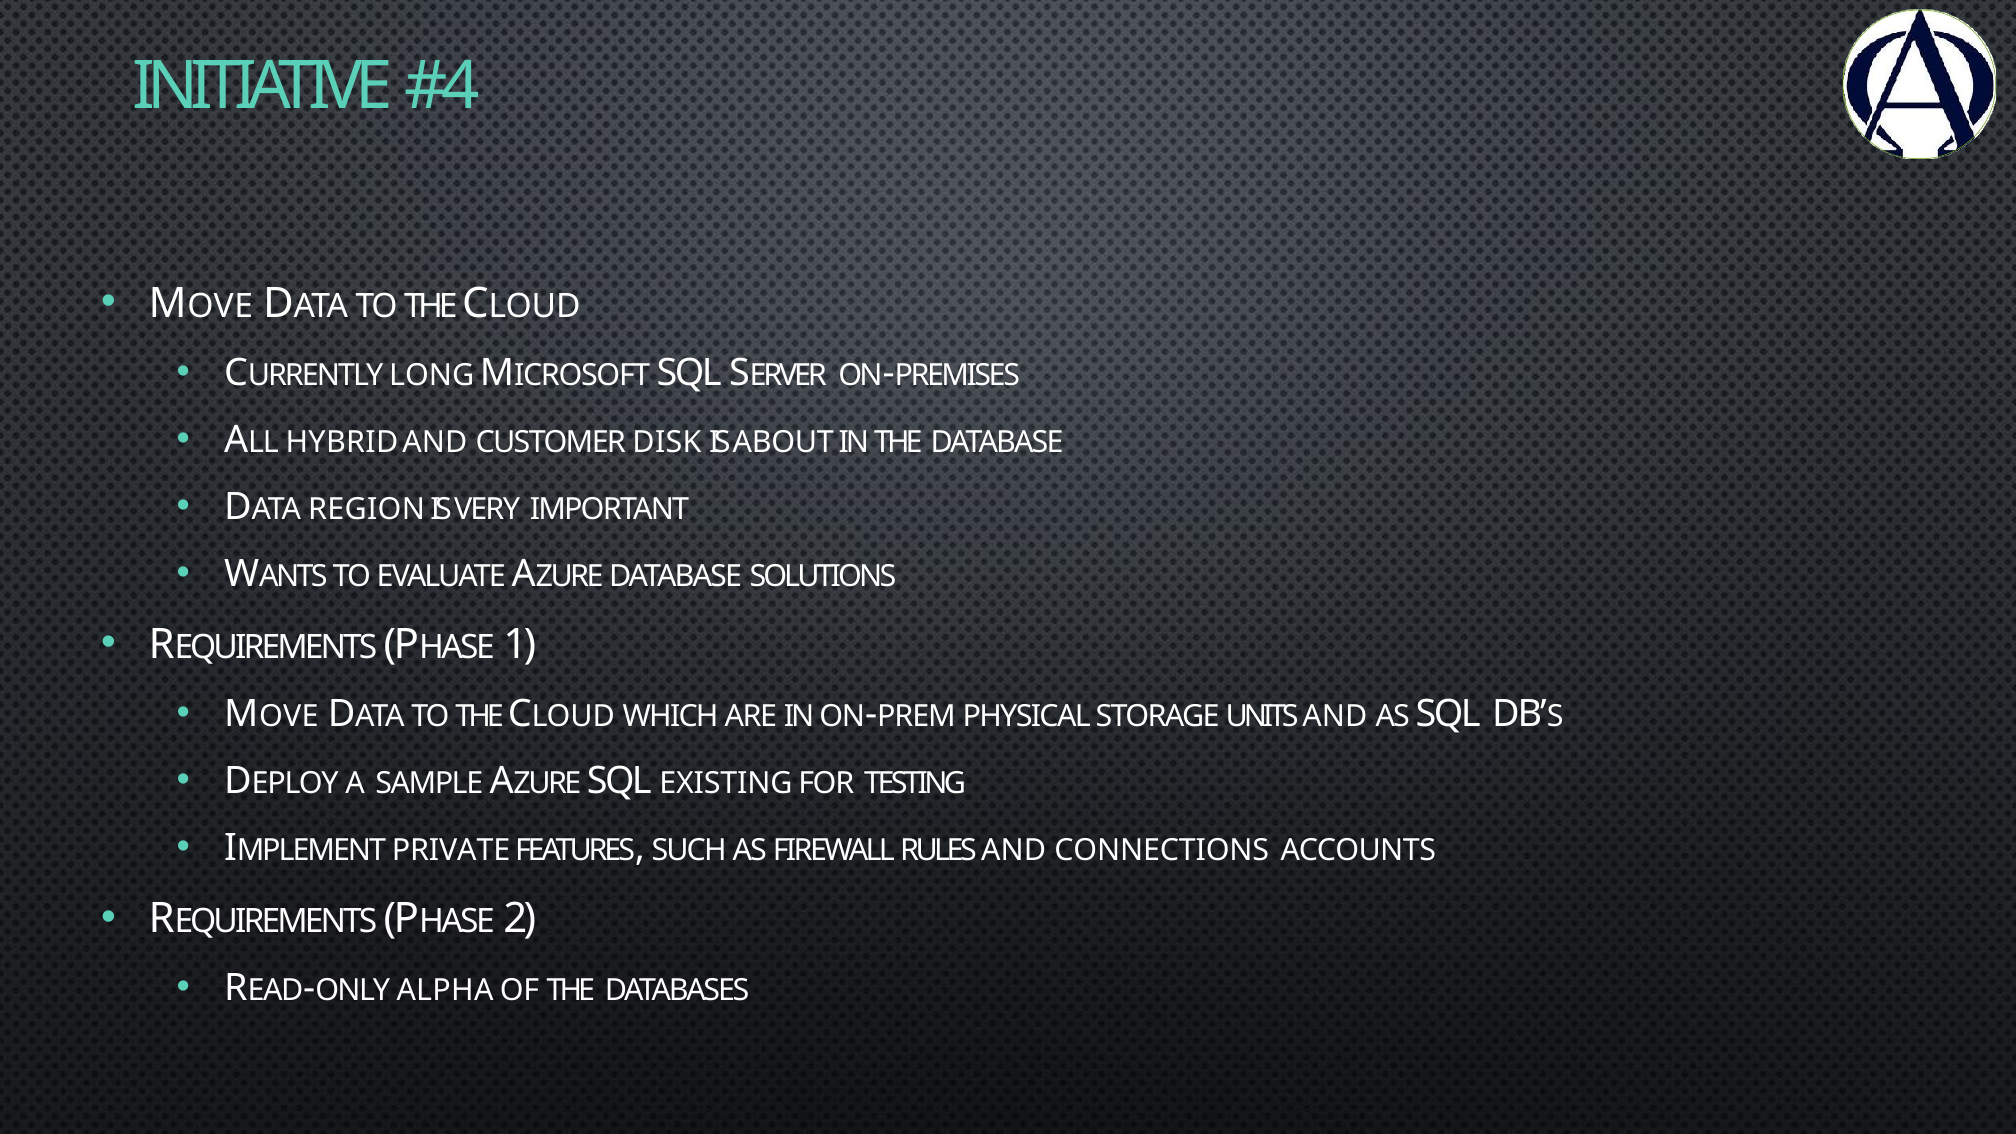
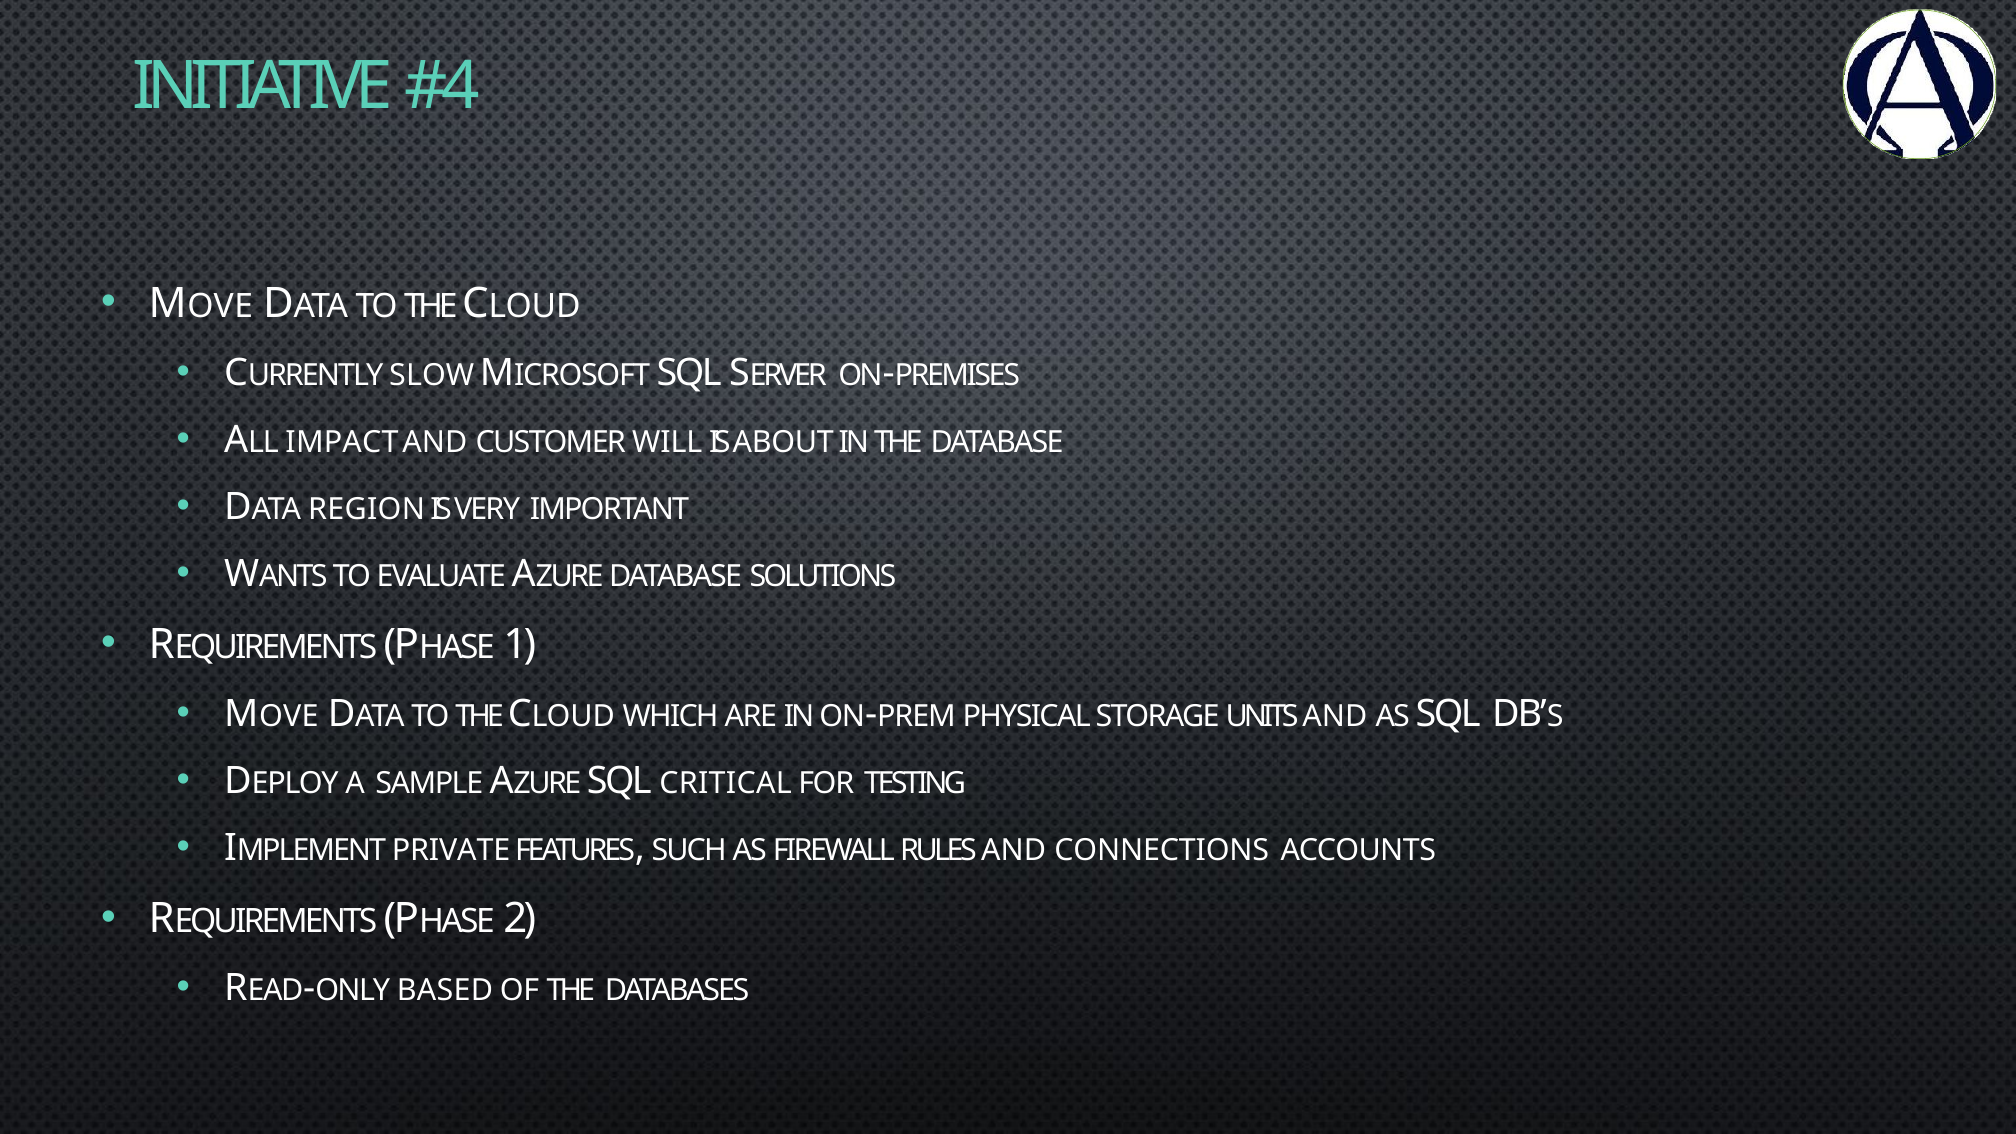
LONG: LONG -> SLOW
HYBRID: HYBRID -> IMPACT
DISK: DISK -> WILL
EXISTING: EXISTING -> CRITICAL
ALPHA: ALPHA -> BASED
